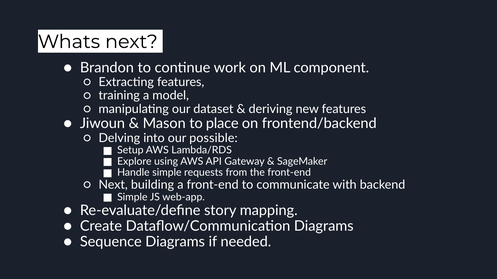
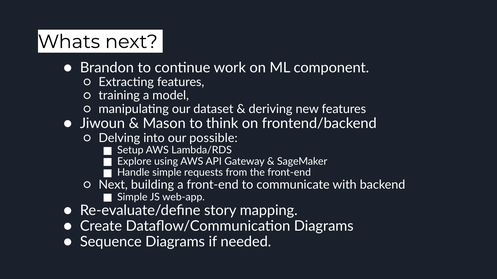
place: place -> think
